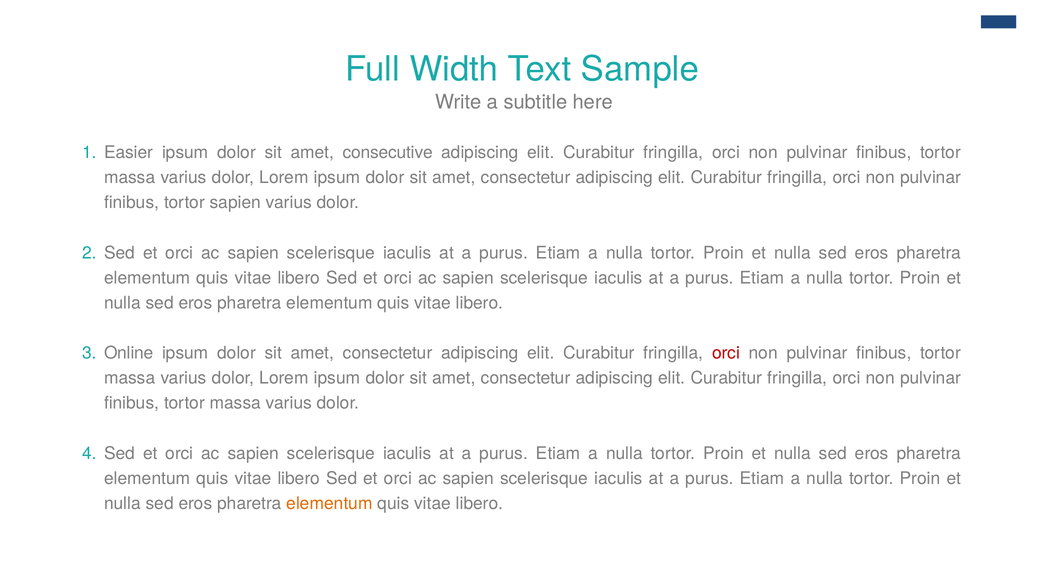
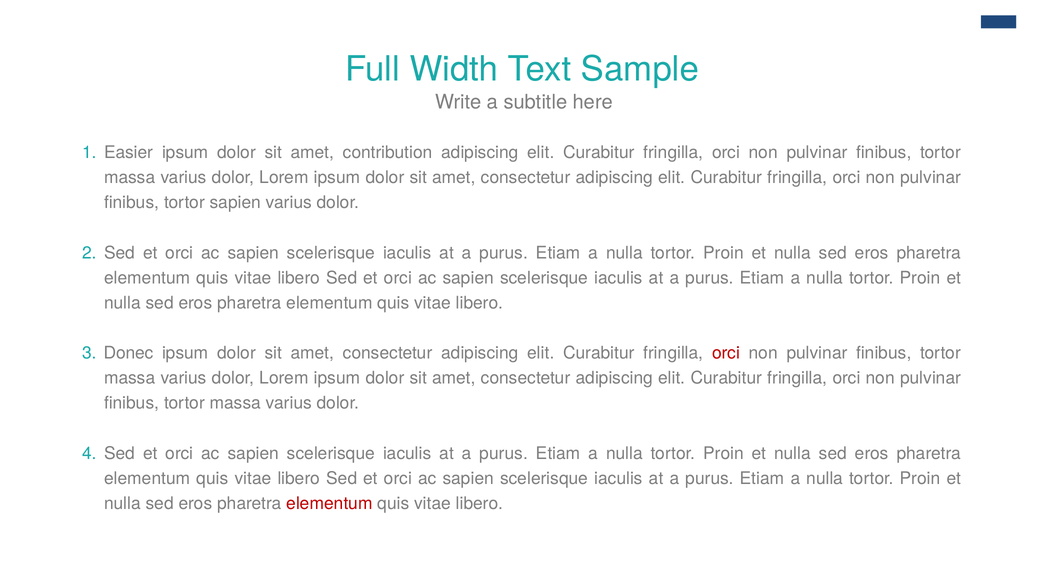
consecutive: consecutive -> contribution
Online: Online -> Donec
elementum at (329, 504) colour: orange -> red
